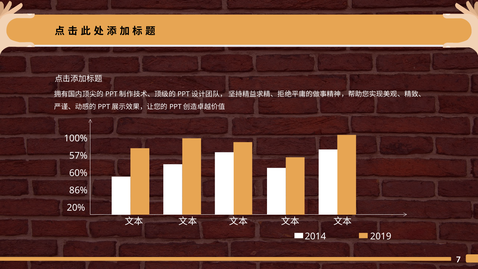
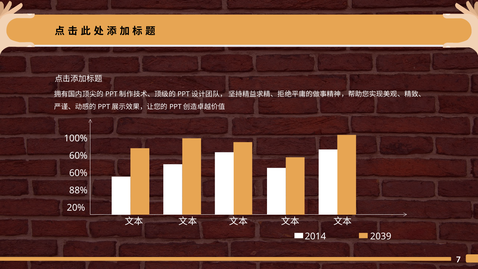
57% at (78, 156): 57% -> 60%
86%: 86% -> 88%
2019: 2019 -> 2039
